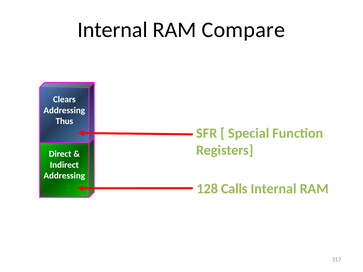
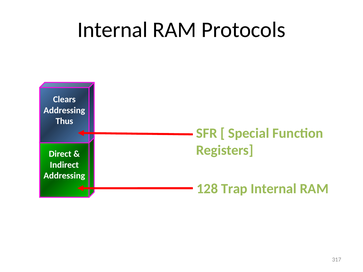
Compare: Compare -> Protocols
Calls: Calls -> Trap
